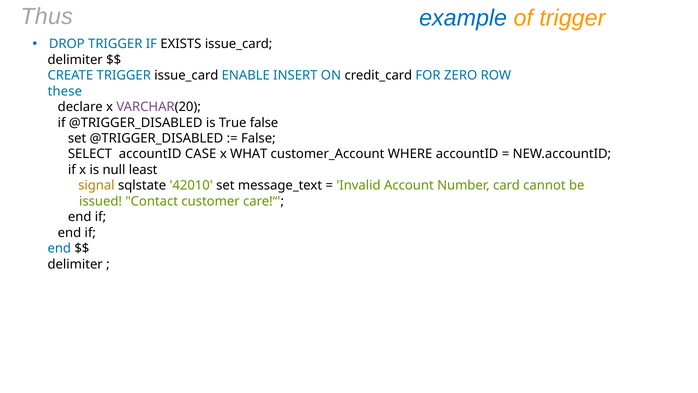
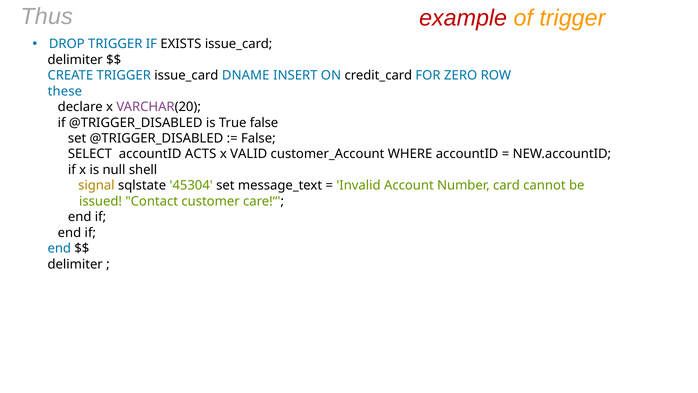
example colour: blue -> red
ENABLE: ENABLE -> DNAME
CASE: CASE -> ACTS
WHAT: WHAT -> VALID
least: least -> shell
42010: 42010 -> 45304
